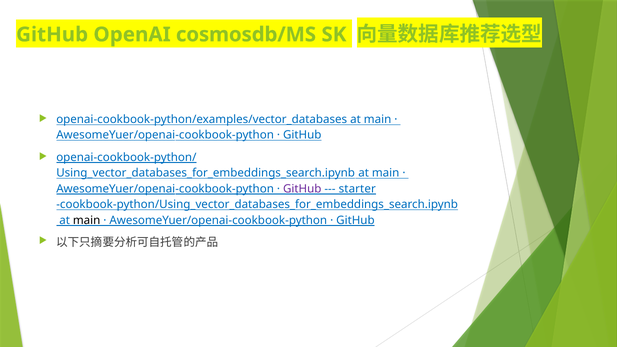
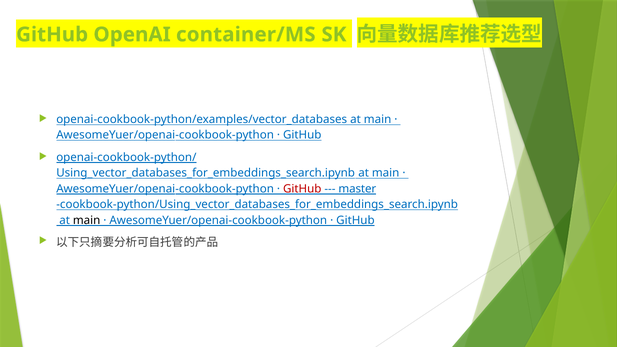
cosmosdb/MS: cosmosdb/MS -> container/MS
GitHub at (302, 189) colour: purple -> red
starter: starter -> master
